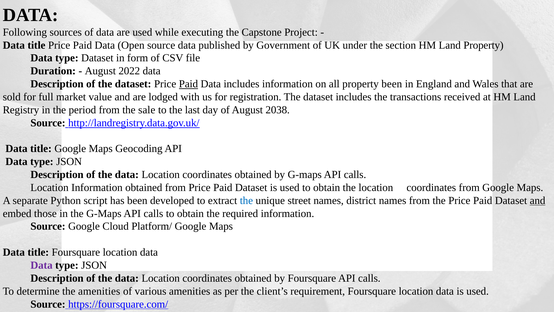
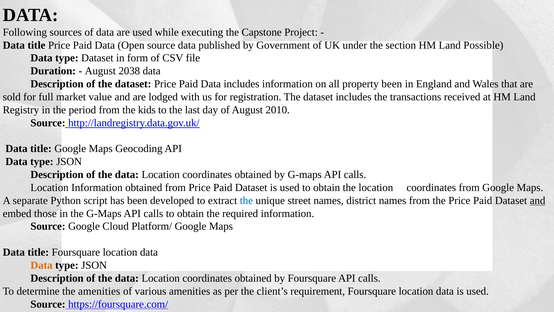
Land Property: Property -> Possible
2022: 2022 -> 2038
Paid at (188, 84) underline: present -> none
sale: sale -> kids
2038: 2038 -> 2010
Data at (42, 265) colour: purple -> orange
